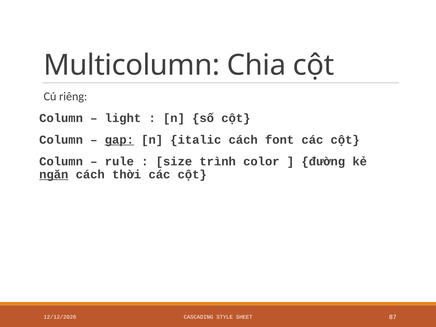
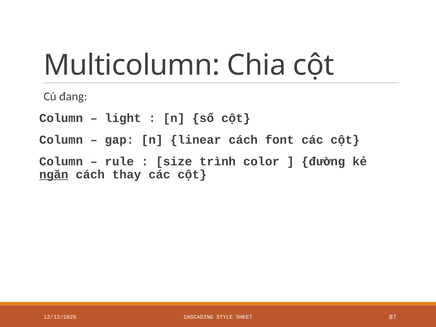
riêng: riêng -> đang
gap underline: present -> none
italic: italic -> linear
thời: thời -> thay
